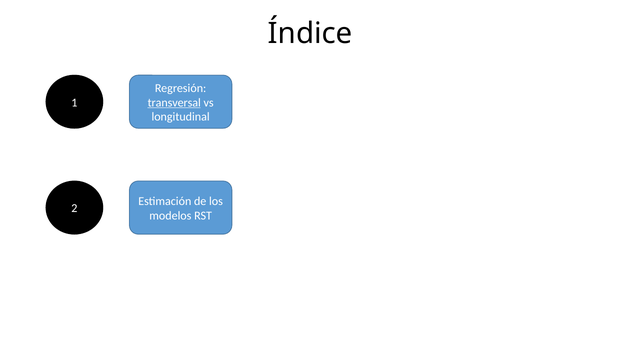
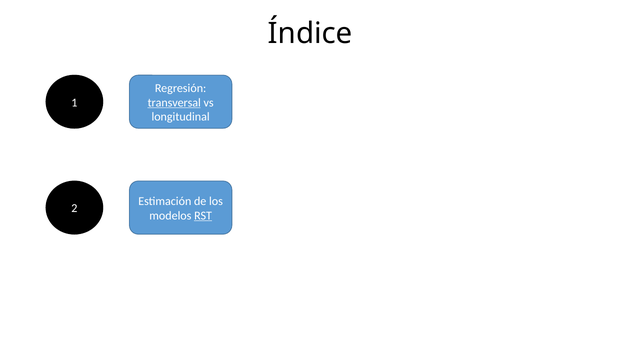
RST underline: none -> present
